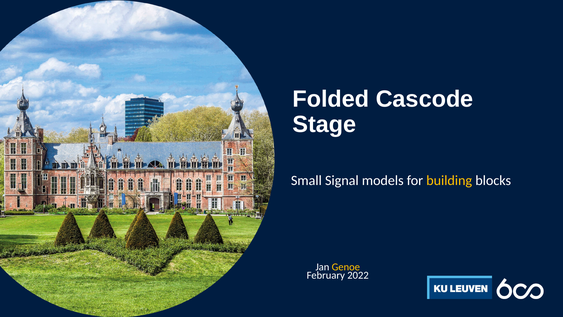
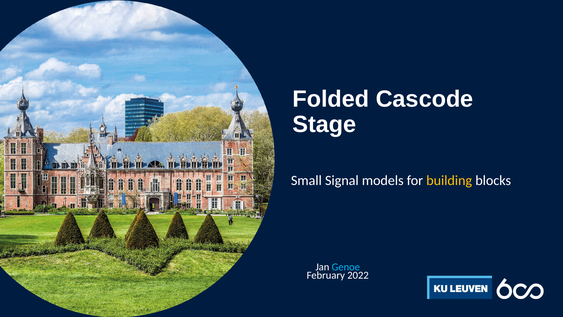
Genoe colour: yellow -> light blue
